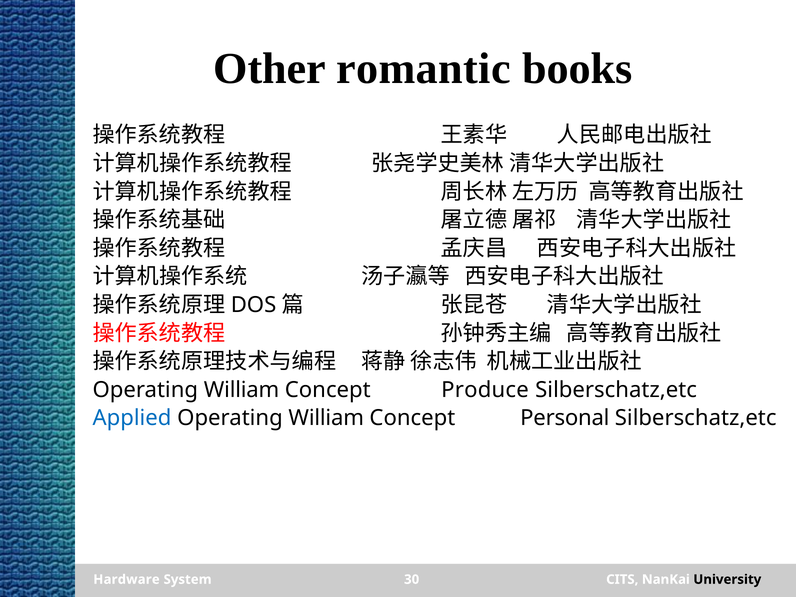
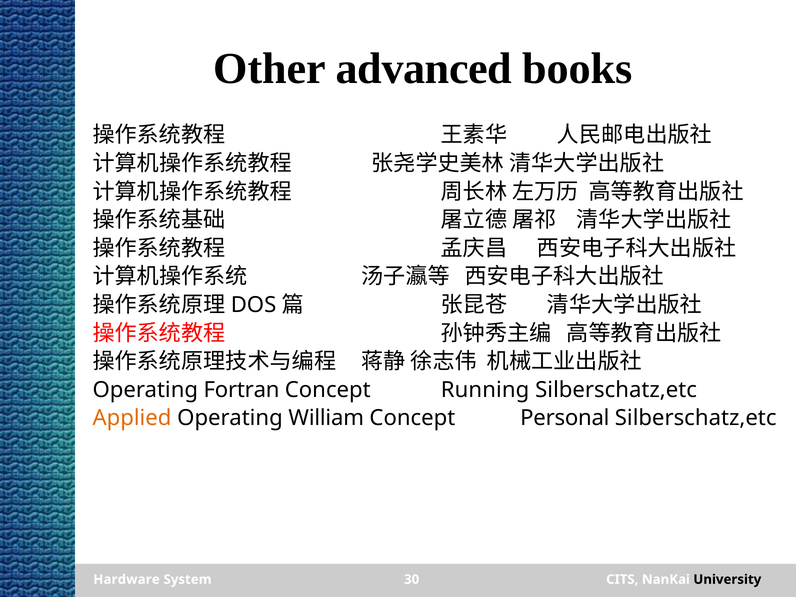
romantic: romantic -> advanced
William at (242, 390): William -> Fortran
Produce: Produce -> Running
Applied colour: blue -> orange
